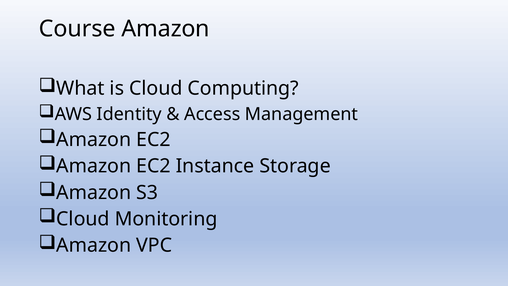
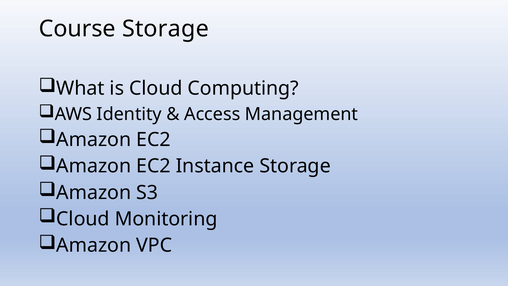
Course Amazon: Amazon -> Storage
